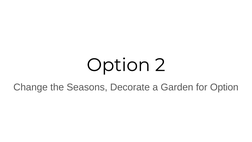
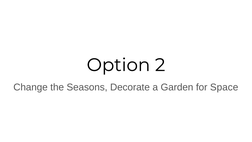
for Option: Option -> Space
